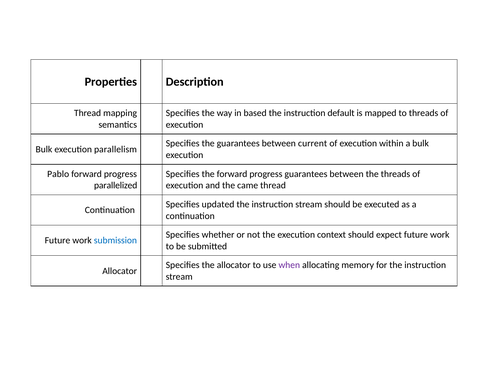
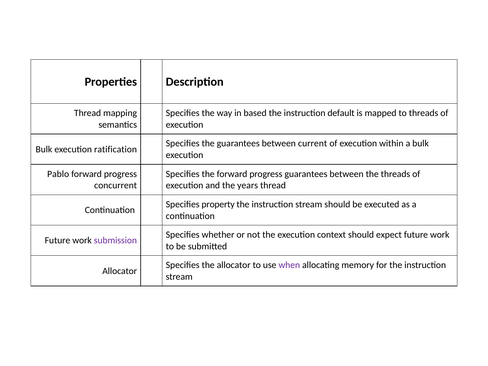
parallelism: parallelism -> ratification
parallelized: parallelized -> concurrent
came: came -> years
updated: updated -> property
submission colour: blue -> purple
